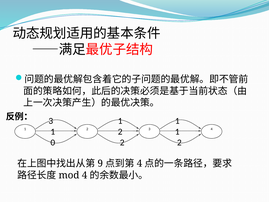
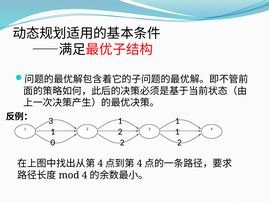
9 at (100, 163): 9 -> 4
